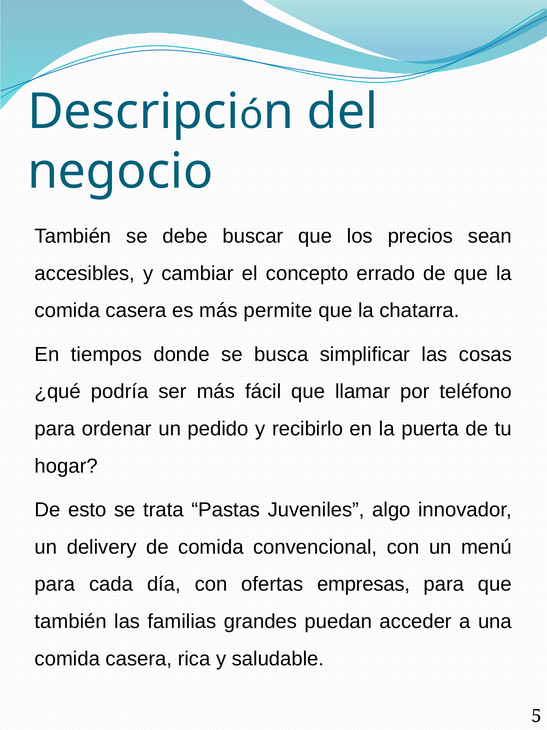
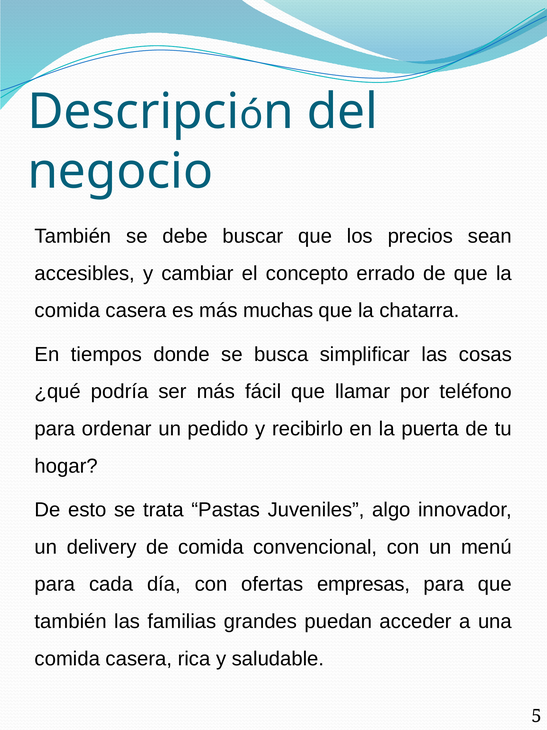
permite: permite -> muchas
